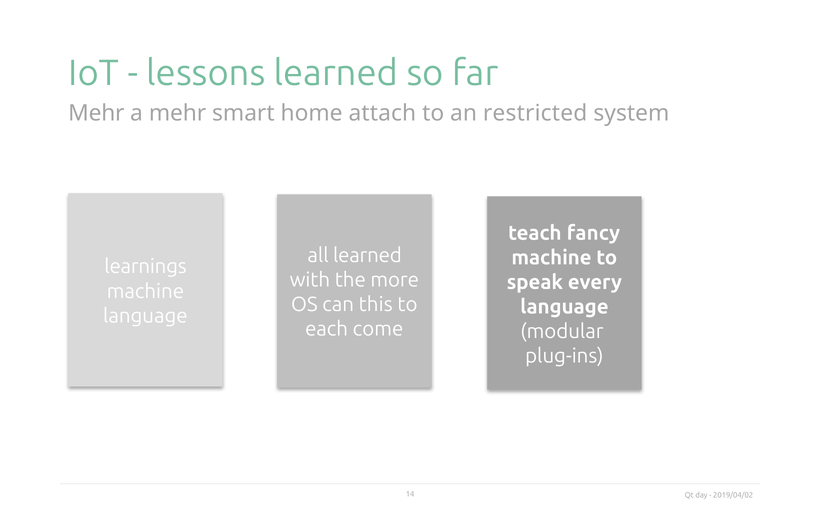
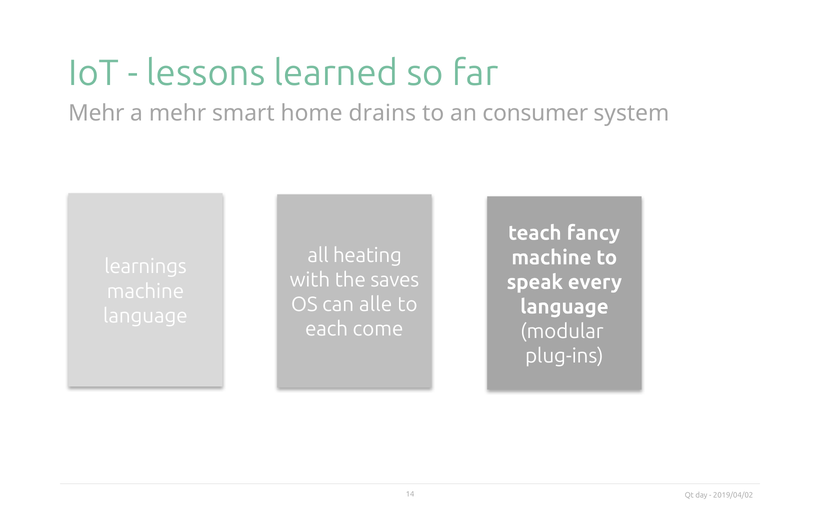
attach: attach -> drains
restricted: restricted -> consumer
all learned: learned -> heating
more: more -> saves
this: this -> alle
